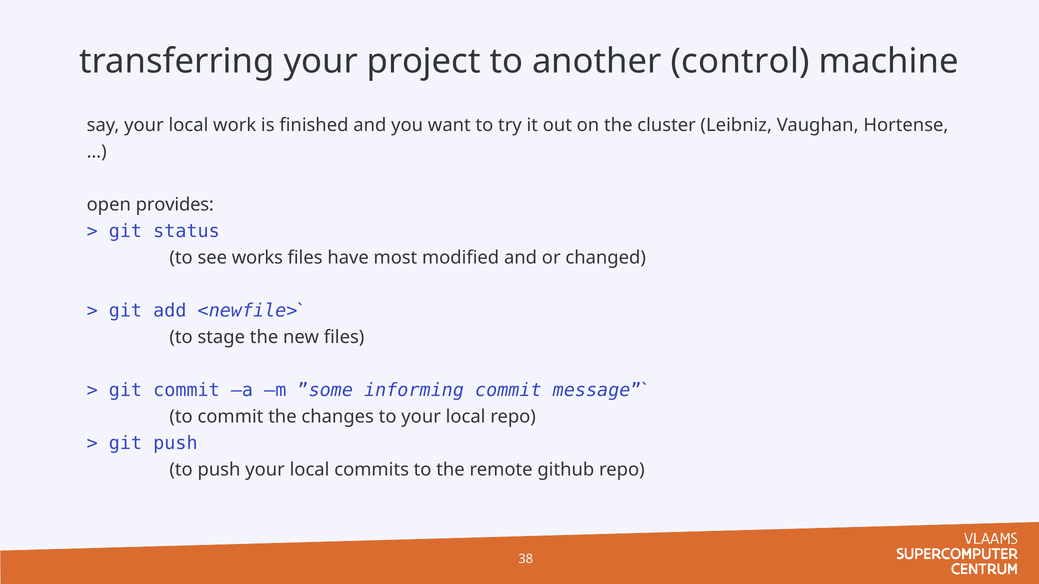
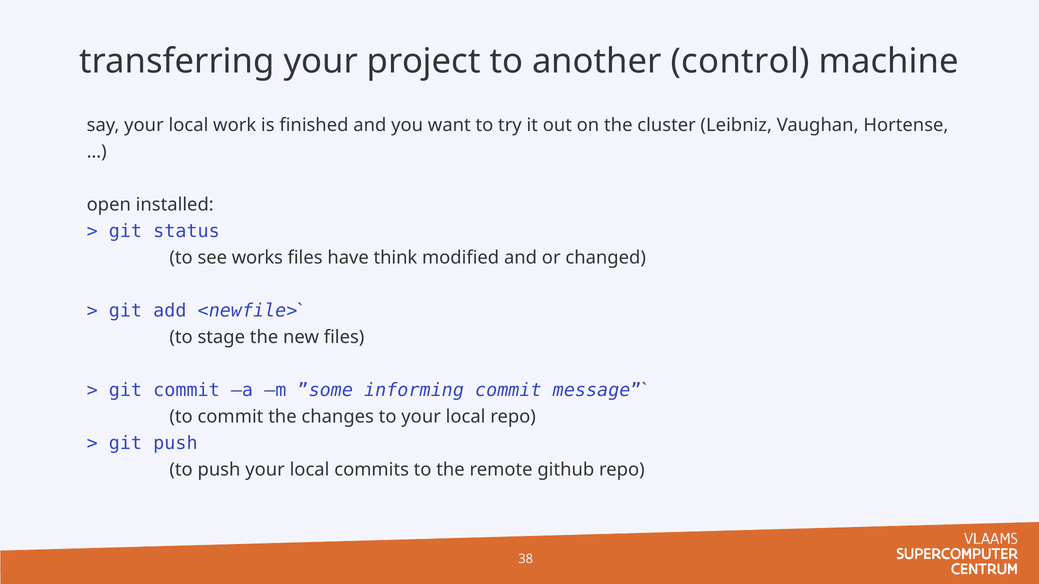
provides: provides -> installed
most: most -> think
